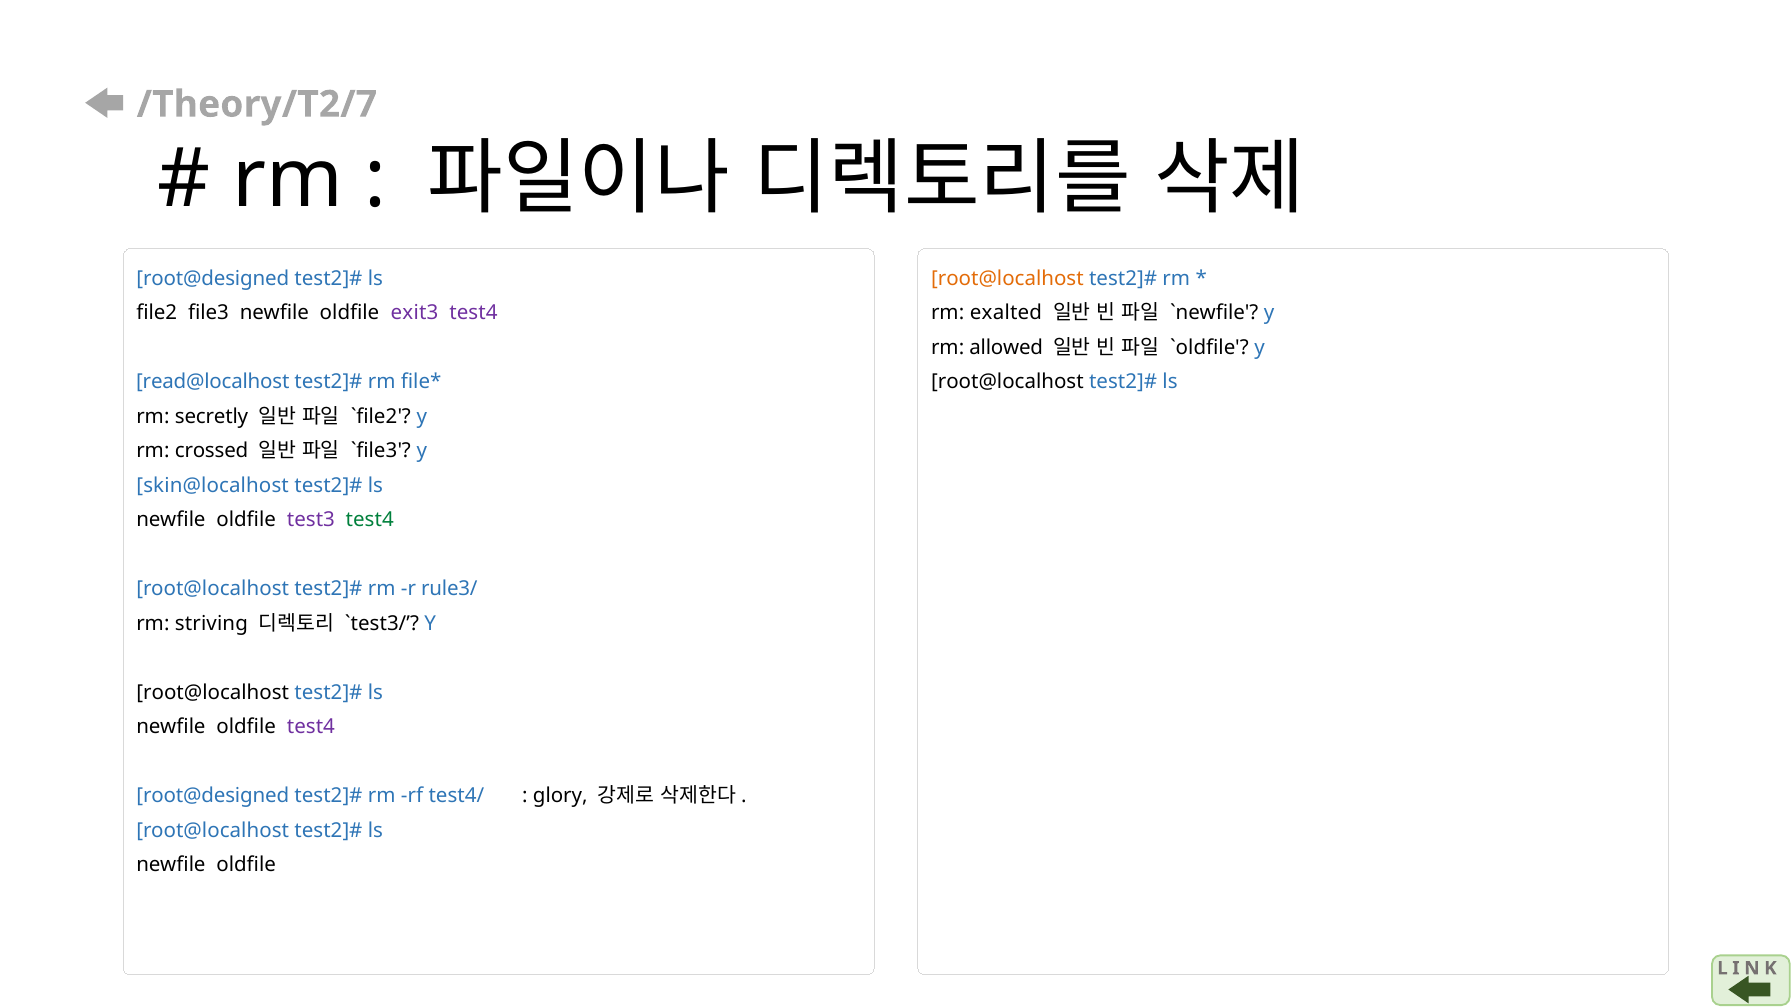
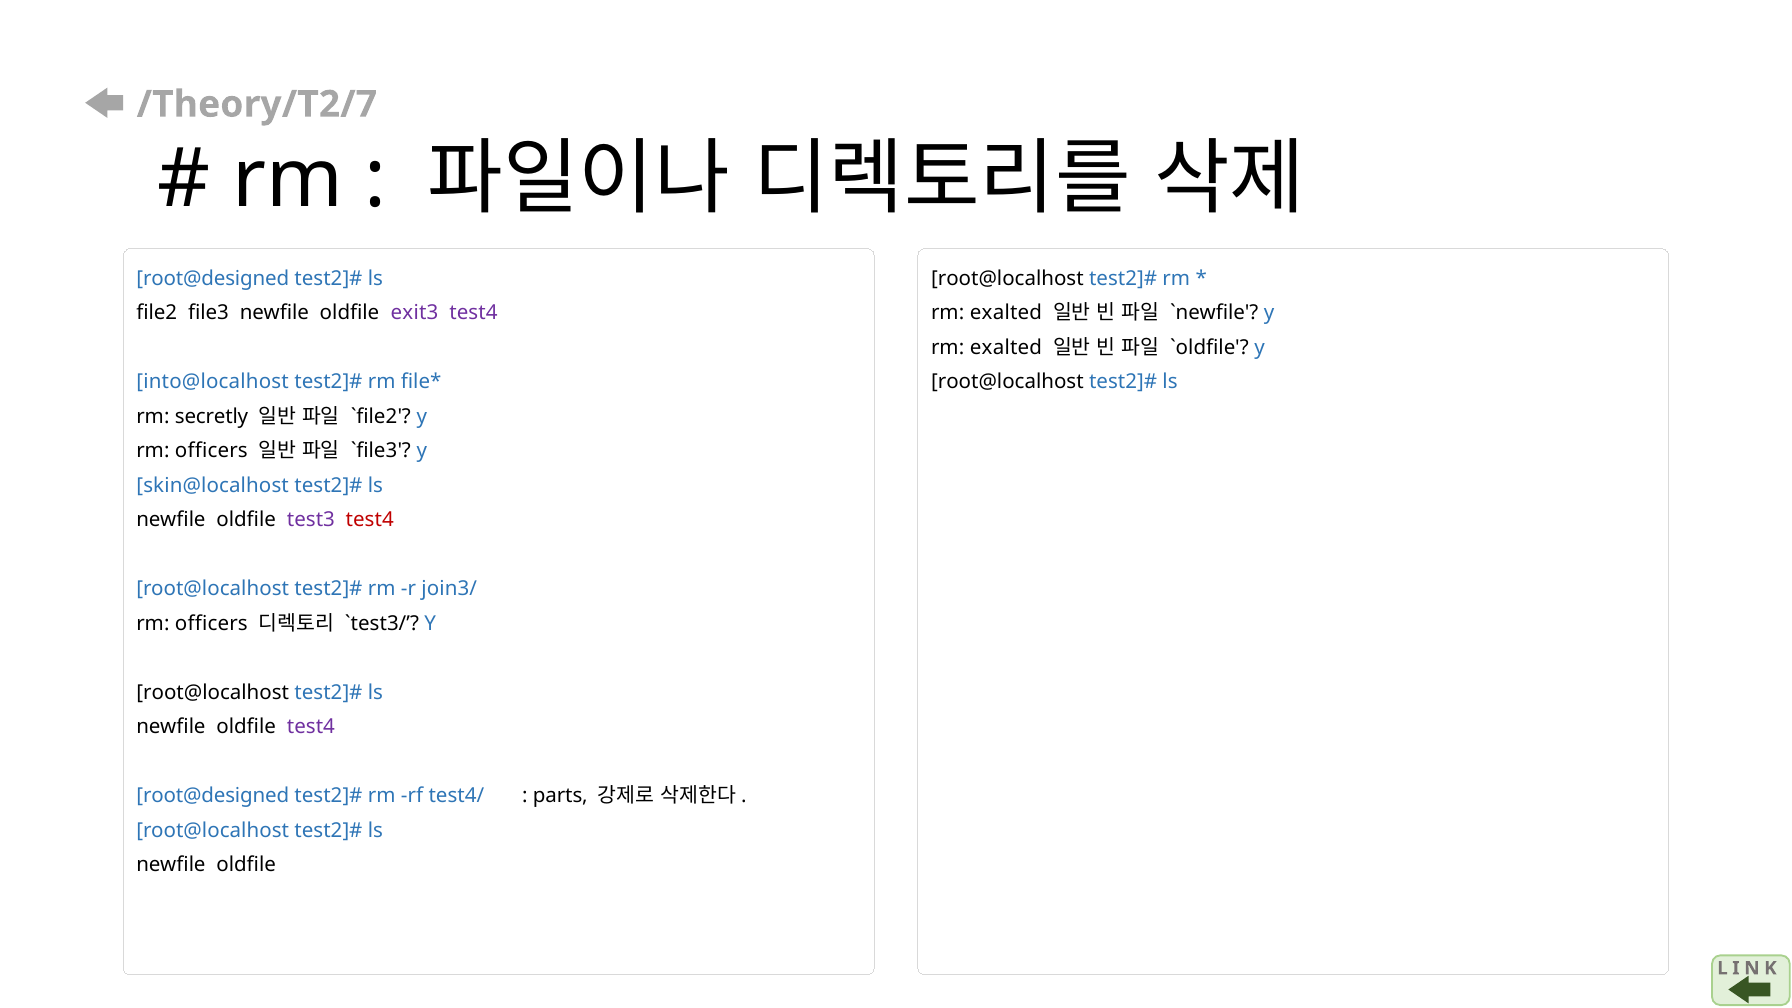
root@localhost at (1007, 279) colour: orange -> black
allowed at (1006, 348): allowed -> exalted
read@localhost: read@localhost -> into@localhost
crossed at (212, 451): crossed -> officers
test4 at (370, 520) colour: green -> red
rule3/: rule3/ -> join3/
striving at (211, 624): striving -> officers
glory: glory -> parts
